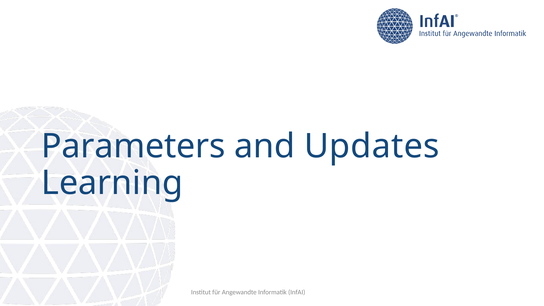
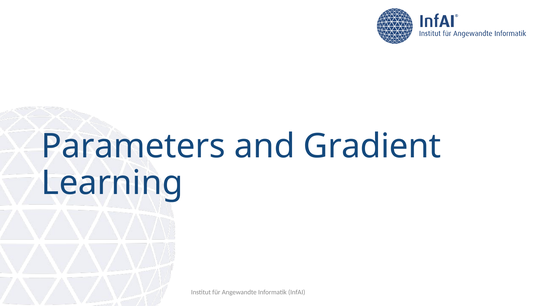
Updates: Updates -> Gradient
